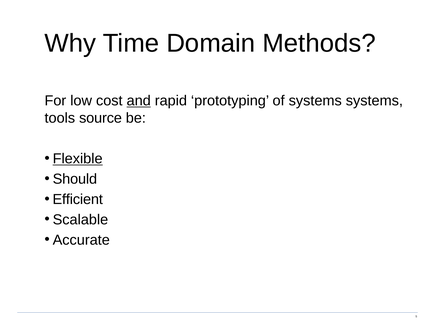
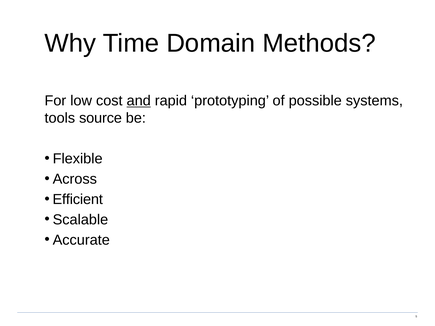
of systems: systems -> possible
Flexible underline: present -> none
Should: Should -> Across
